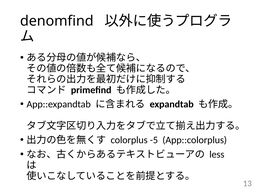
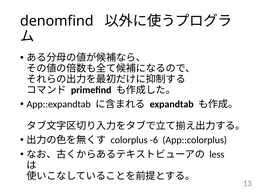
-5: -5 -> -6
